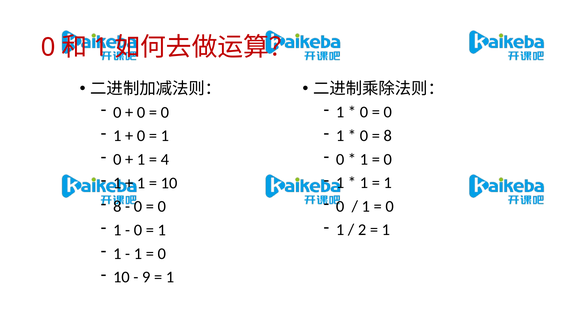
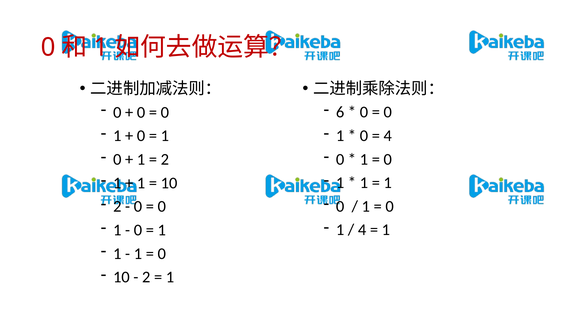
1 at (340, 112): 1 -> 6
8 at (388, 136): 8 -> 4
4 at (165, 159): 4 -> 2
8 at (117, 207): 8 -> 2
2 at (362, 230): 2 -> 4
9 at (146, 277): 9 -> 2
